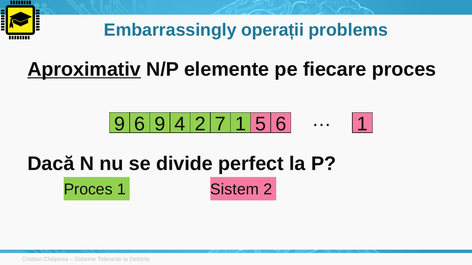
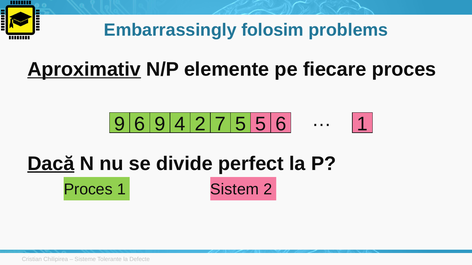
operații: operații -> folosim
7 1: 1 -> 5
Dacă underline: none -> present
